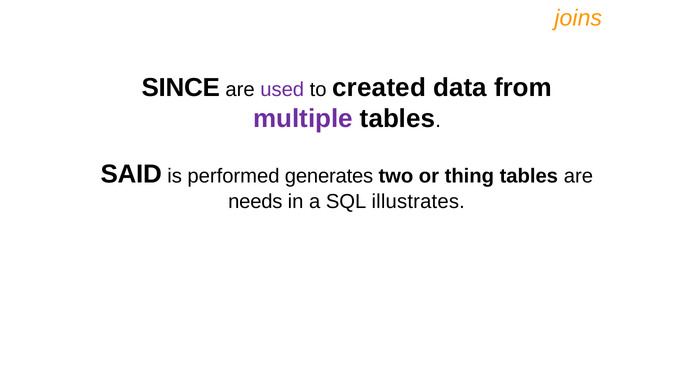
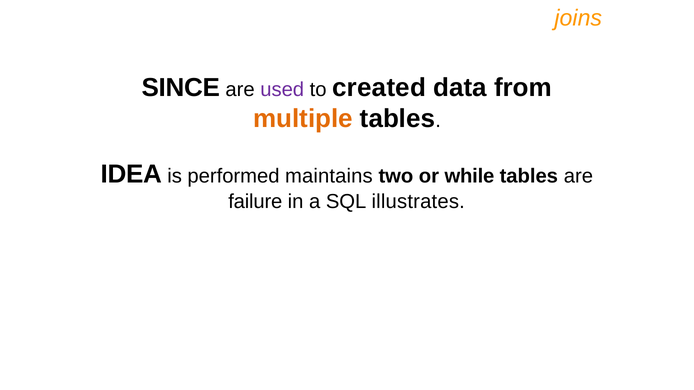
multiple colour: purple -> orange
SAID: SAID -> IDEA
generates: generates -> maintains
thing: thing -> while
needs: needs -> failure
